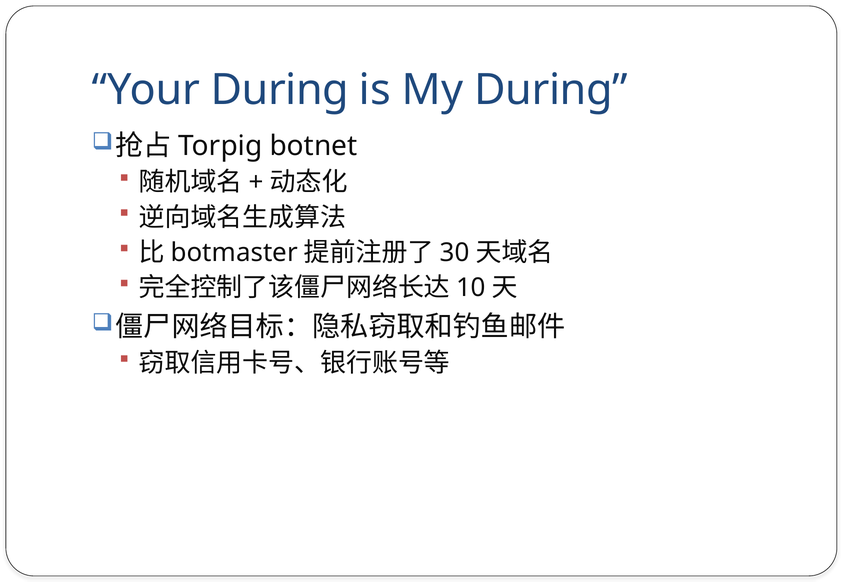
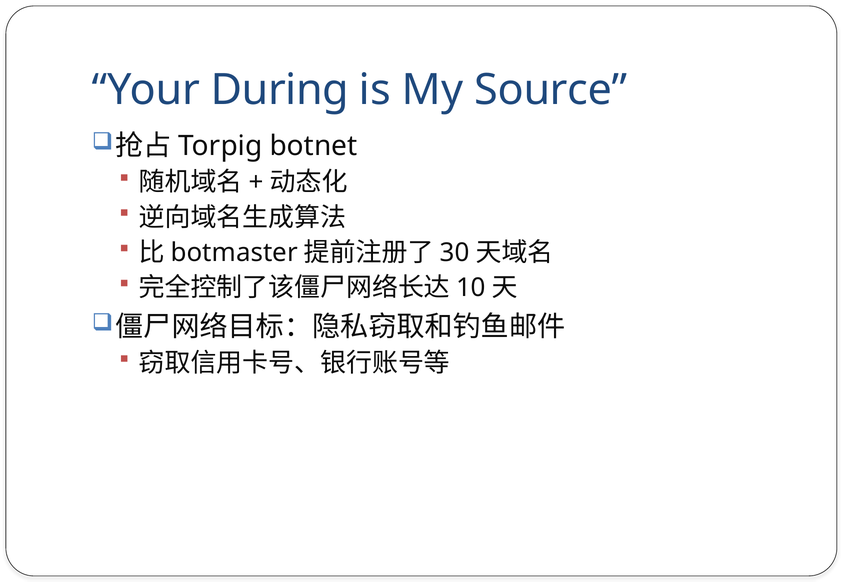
My During: During -> Source
